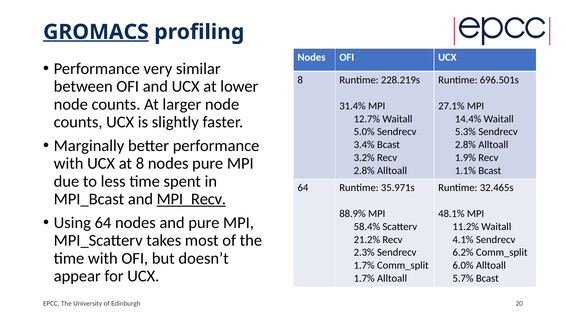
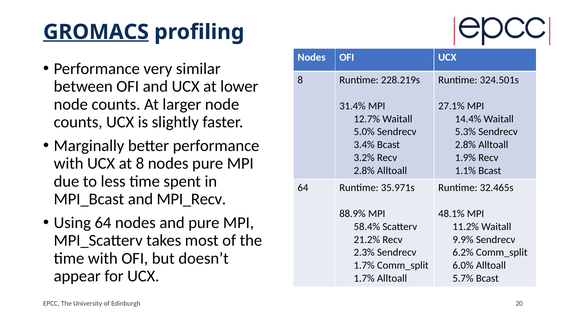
696.501s: 696.501s -> 324.501s
MPI_Recv underline: present -> none
4.1%: 4.1% -> 9.9%
